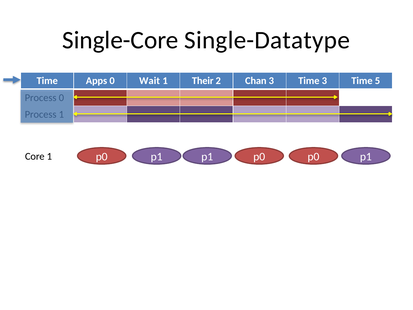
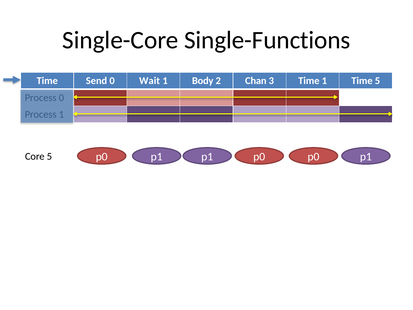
Single-Datatype: Single-Datatype -> Single-Functions
Apps: Apps -> Send
Their: Their -> Body
Time 3: 3 -> 1
Core 1: 1 -> 5
